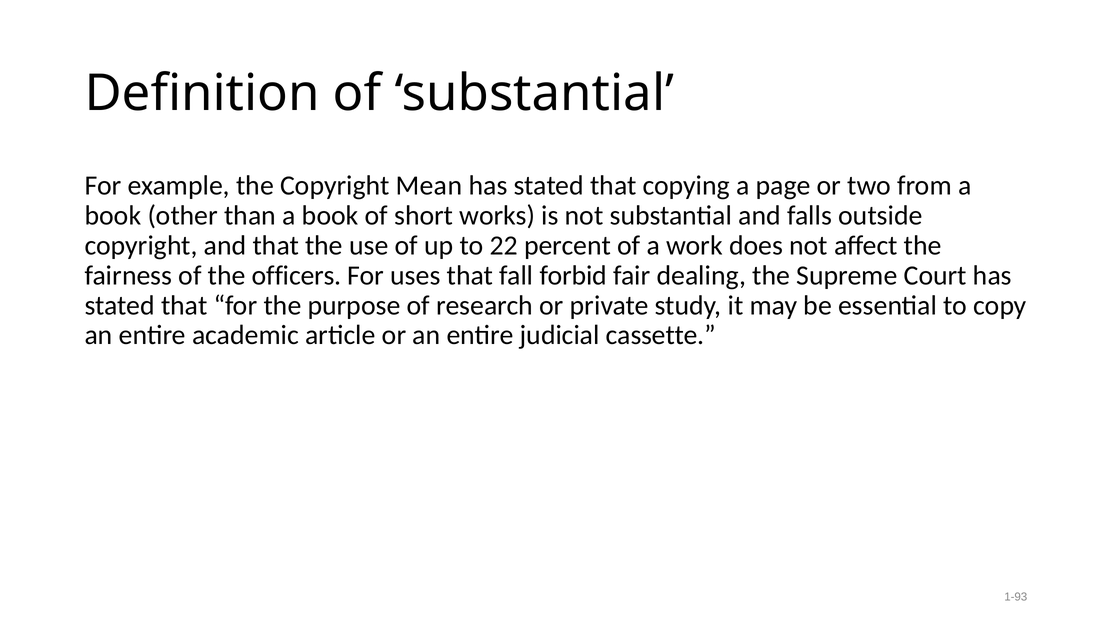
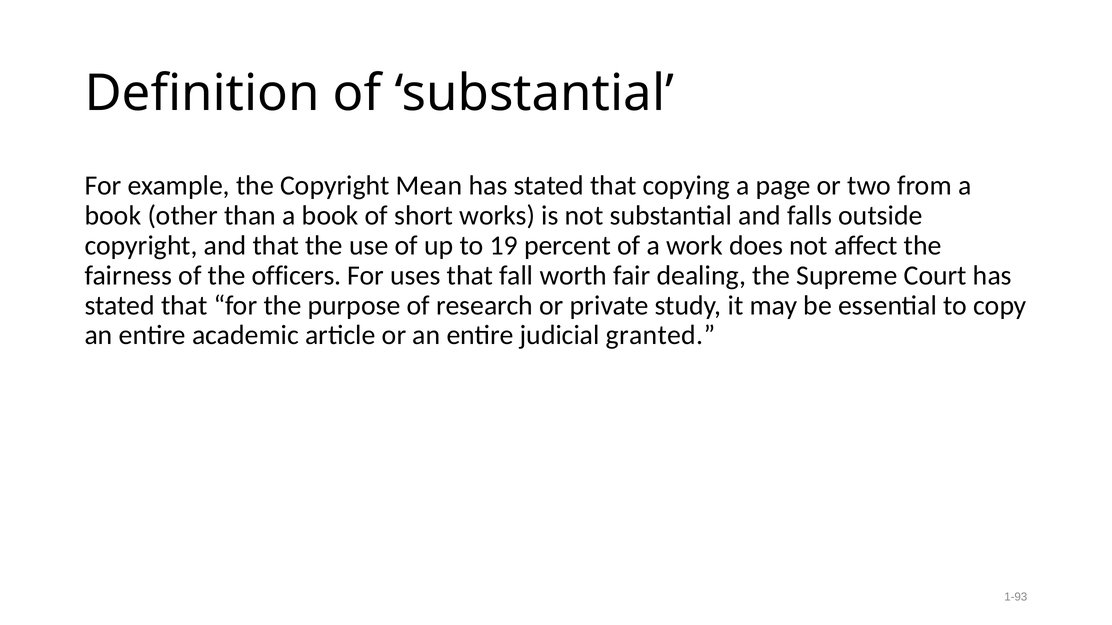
22: 22 -> 19
forbid: forbid -> worth
cassette: cassette -> granted
